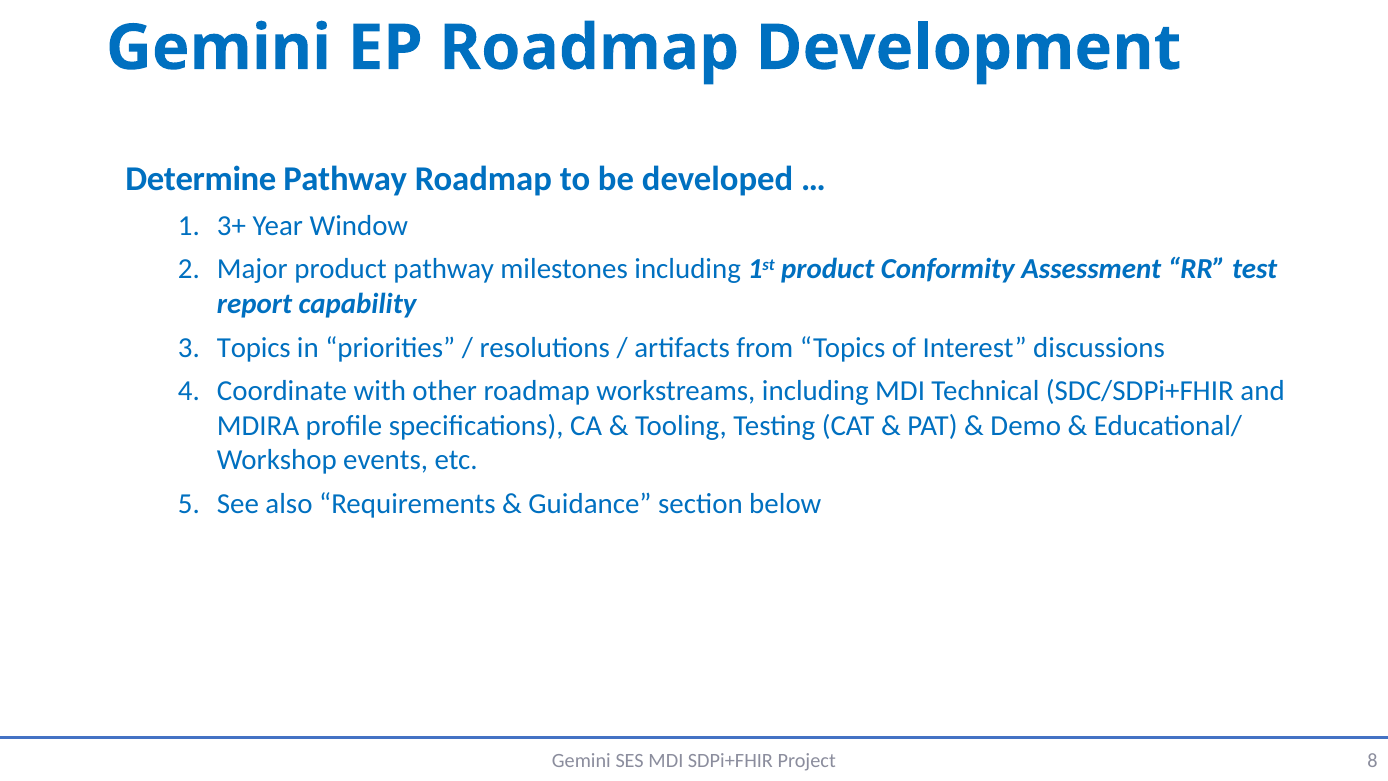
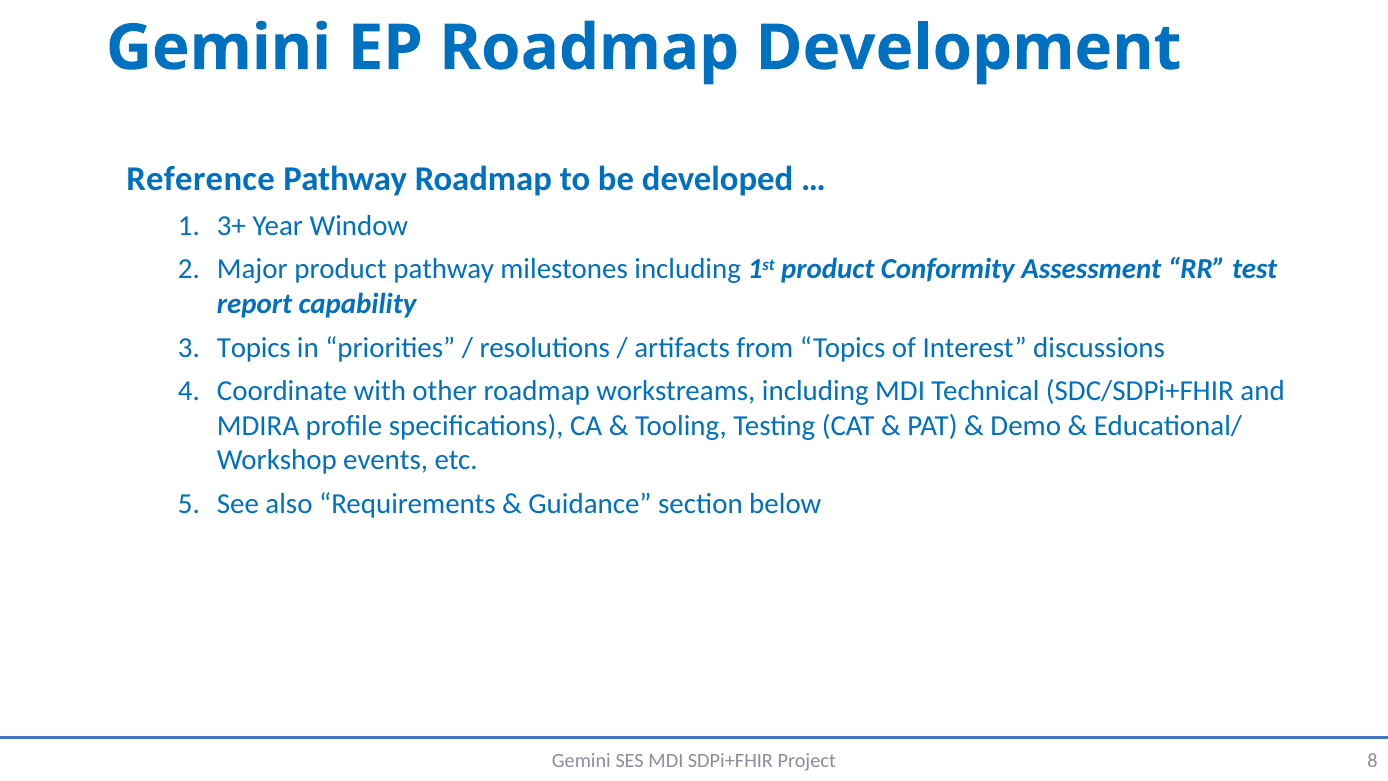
Determine: Determine -> Reference
